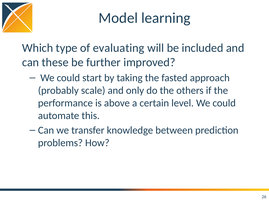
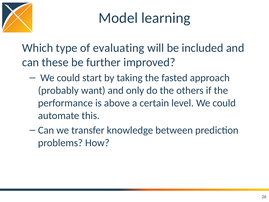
scale: scale -> want
